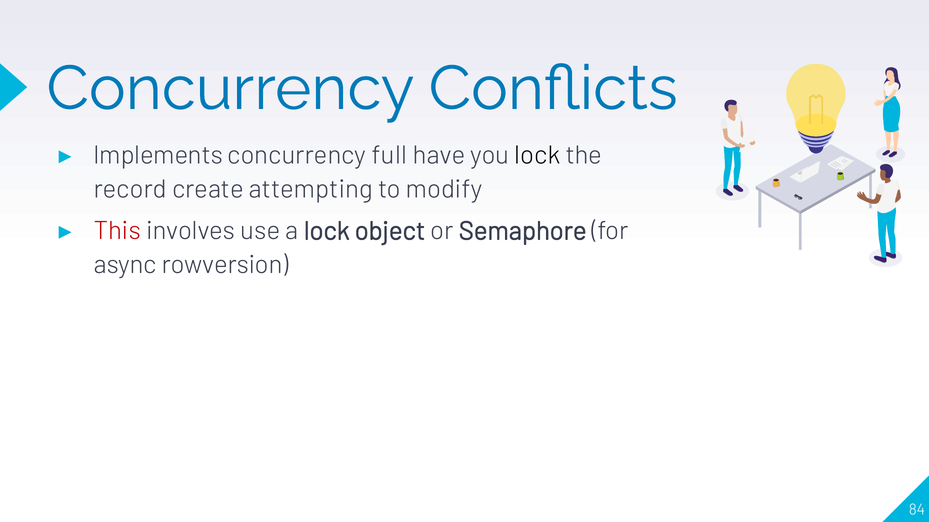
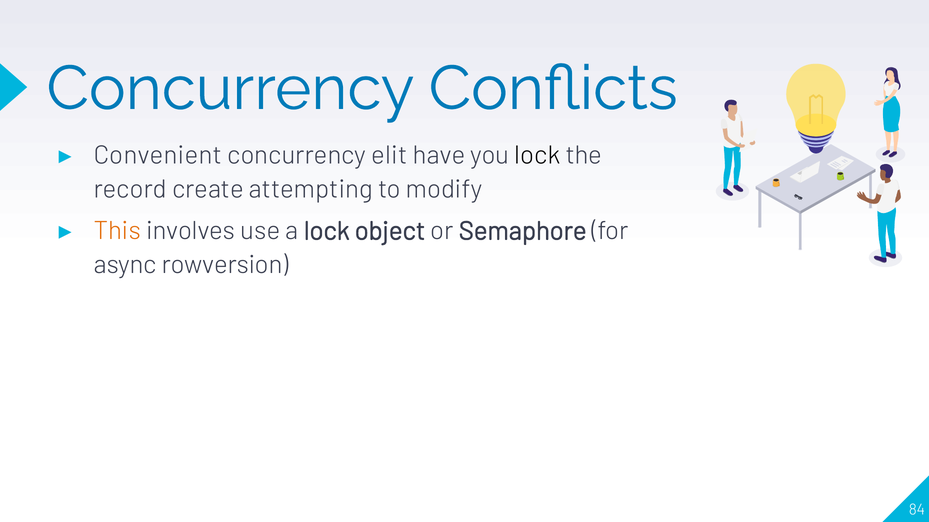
Implements: Implements -> Convenient
full: full -> elit
This colour: red -> orange
